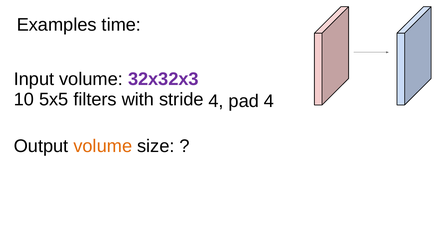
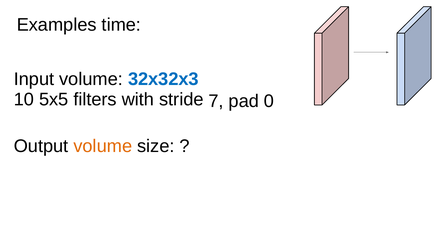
32x32x3 colour: purple -> blue
stride 4: 4 -> 7
pad 4: 4 -> 0
